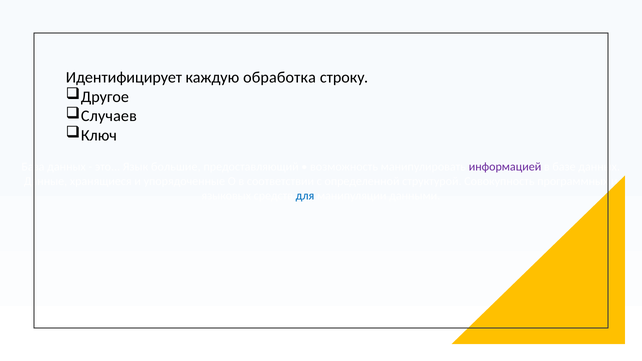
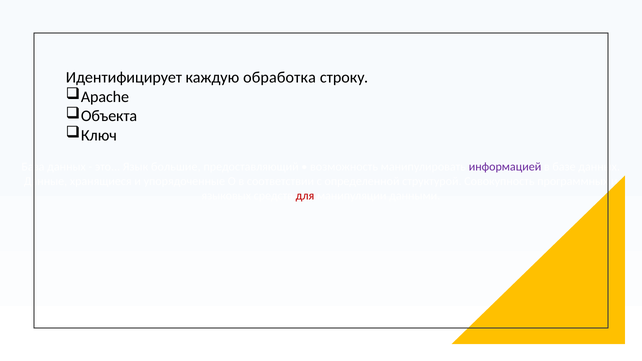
Другое: Другое -> Apache
Случаев: Случаев -> Объекта
для colour: blue -> red
